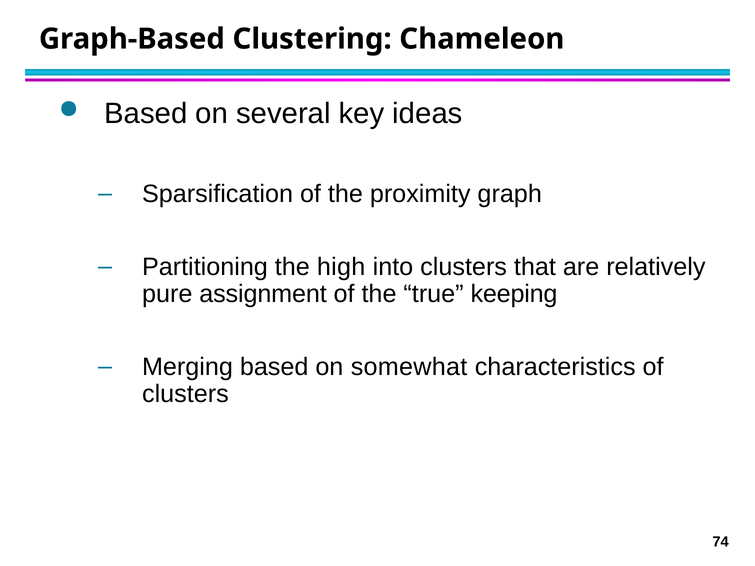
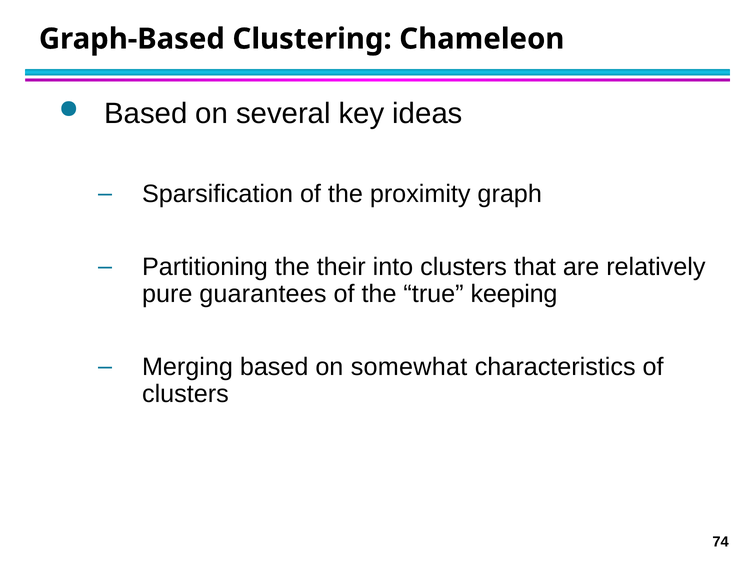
high: high -> their
assignment: assignment -> guarantees
